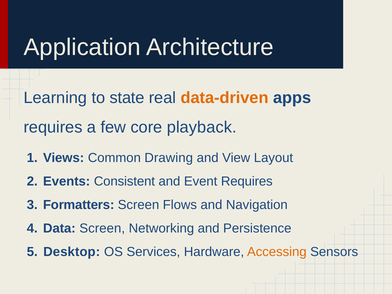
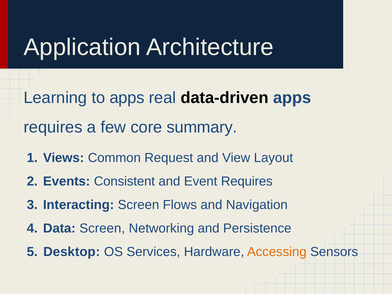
to state: state -> apps
data-driven colour: orange -> black
playback: playback -> summary
Drawing: Drawing -> Request
Formatters: Formatters -> Interacting
